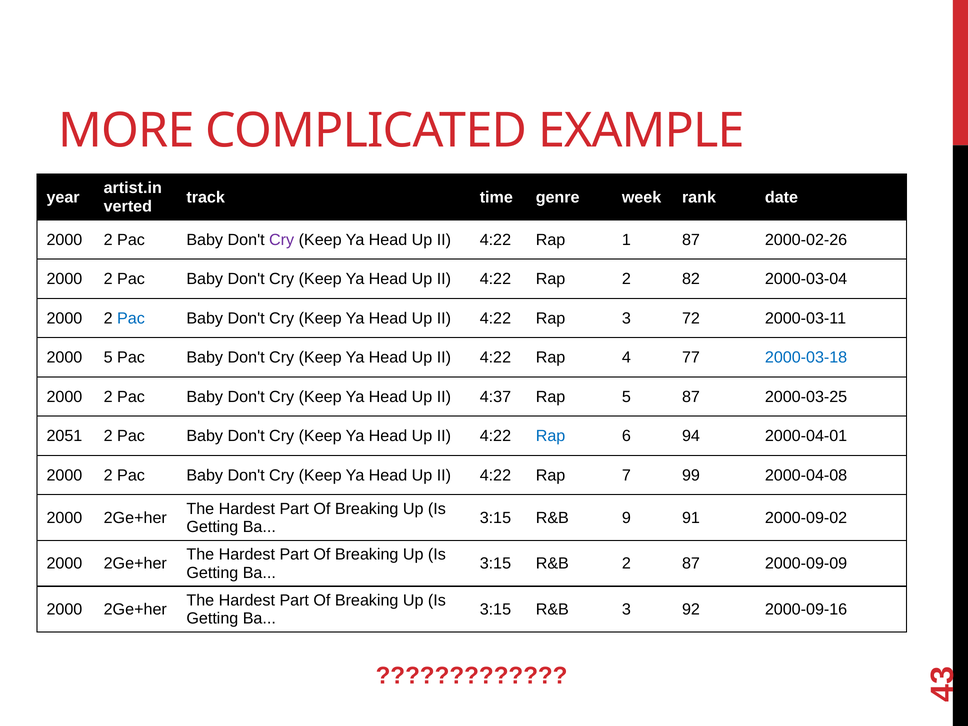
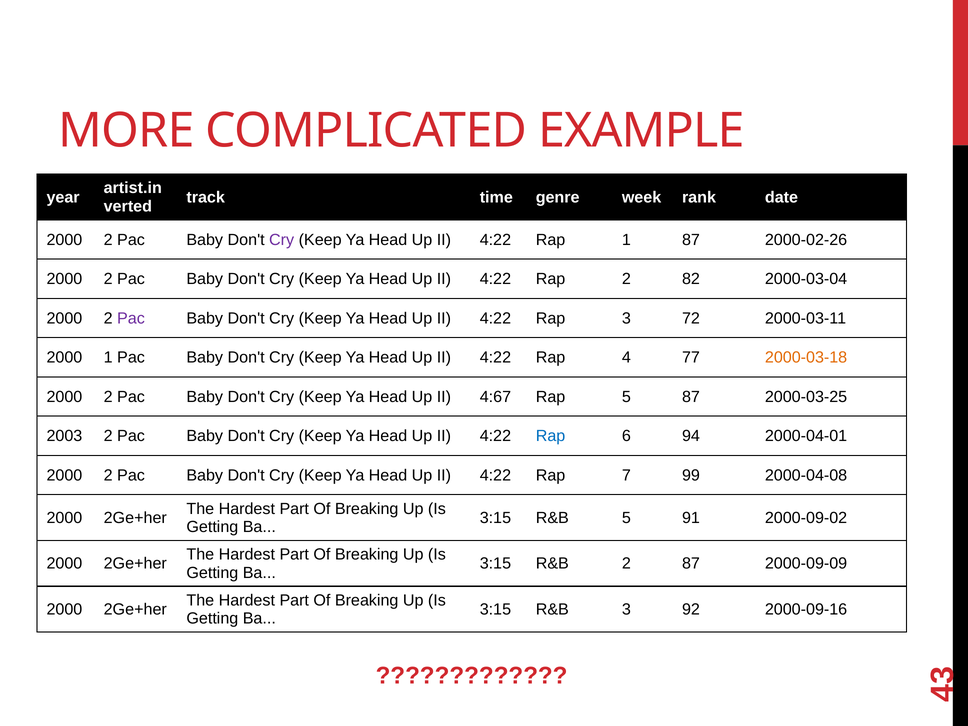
Pac at (131, 318) colour: blue -> purple
2000 5: 5 -> 1
2000-03-18 colour: blue -> orange
4:37: 4:37 -> 4:67
2051: 2051 -> 2003
R&B 9: 9 -> 5
